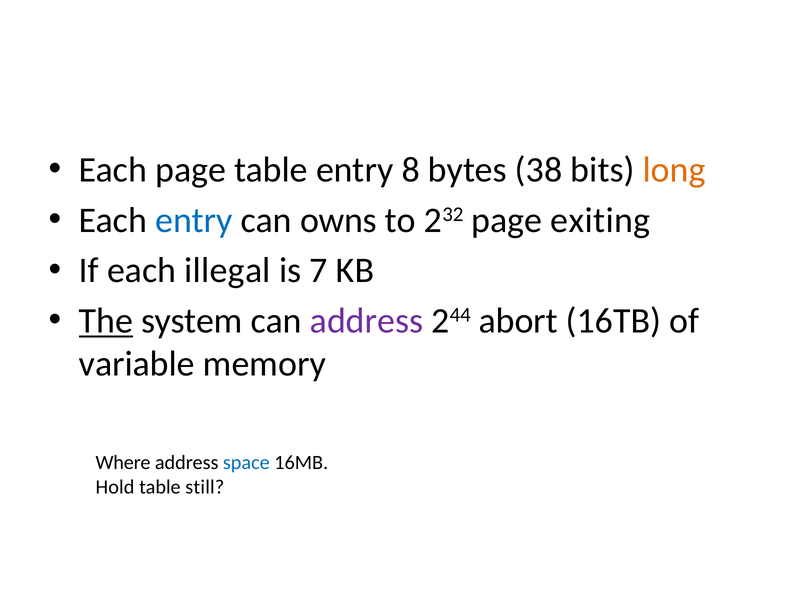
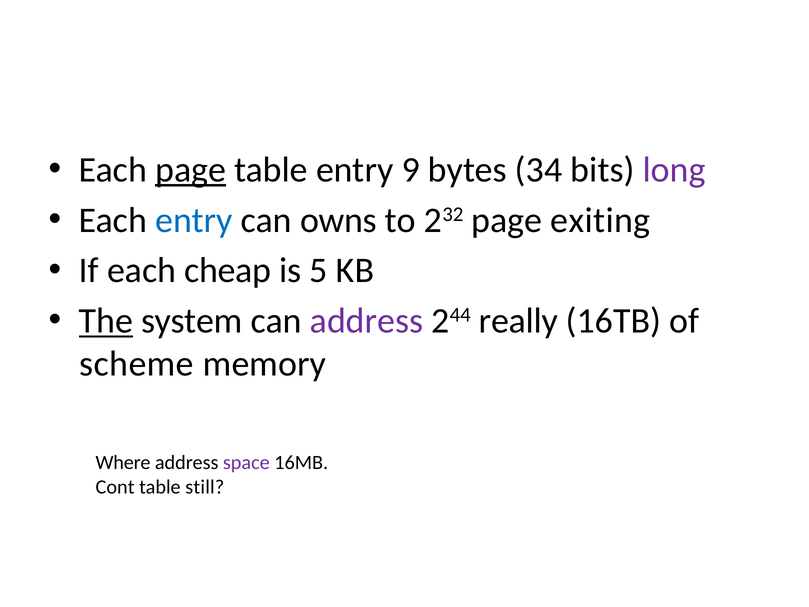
page at (191, 170) underline: none -> present
8: 8 -> 9
38: 38 -> 34
long colour: orange -> purple
illegal: illegal -> cheap
7: 7 -> 5
abort: abort -> really
variable: variable -> scheme
space colour: blue -> purple
Hold: Hold -> Cont
